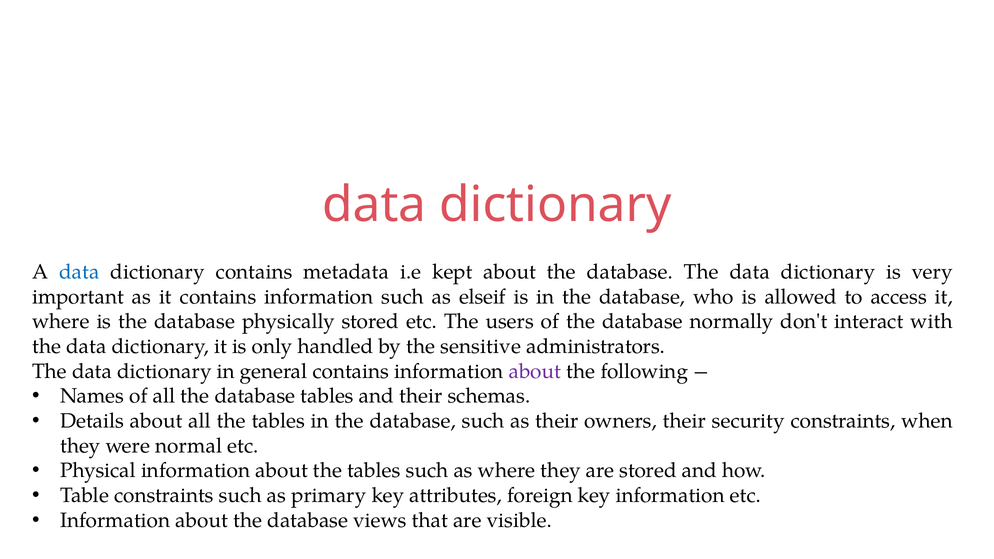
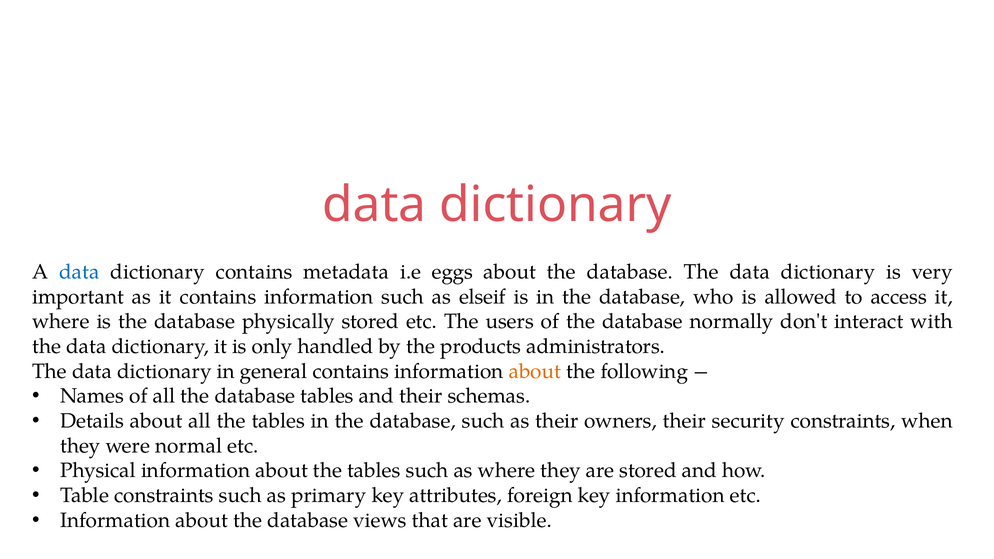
kept: kept -> eggs
sensitive: sensitive -> products
about at (535, 371) colour: purple -> orange
